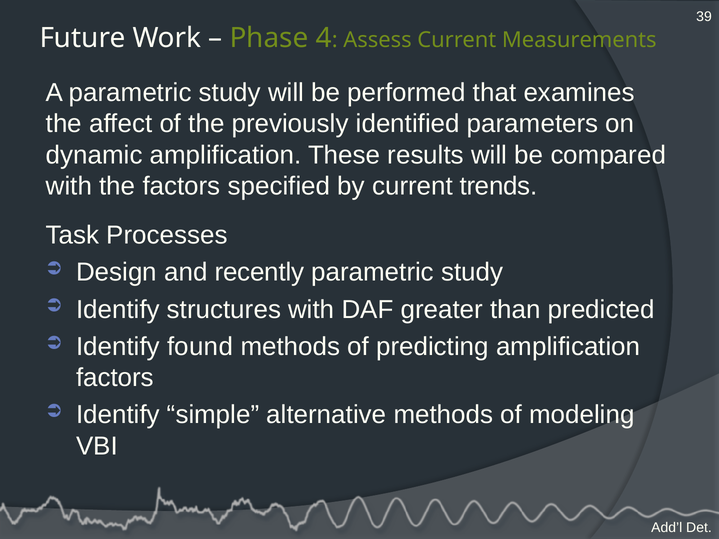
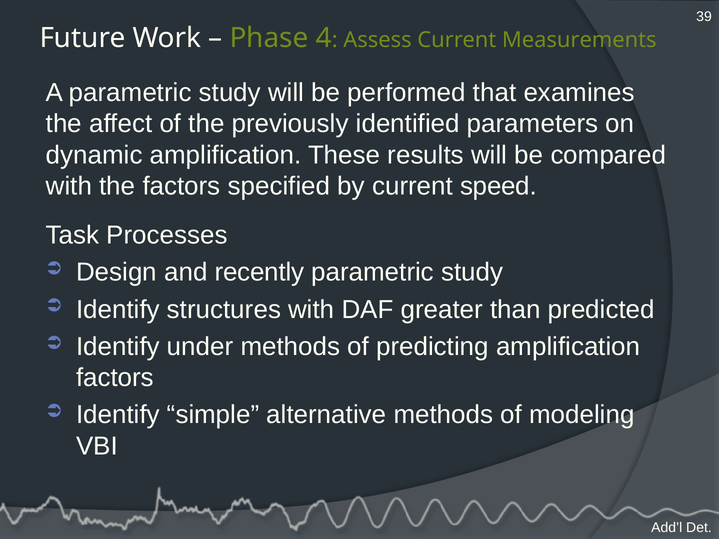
trends: trends -> speed
found: found -> under
